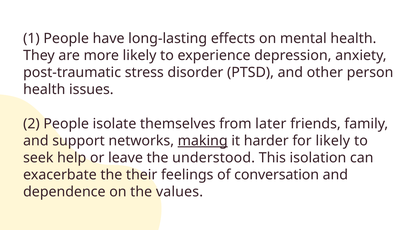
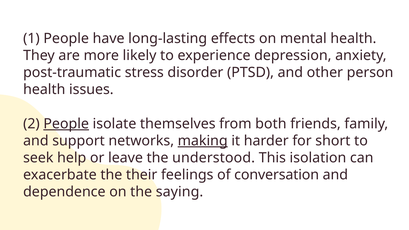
People at (66, 124) underline: none -> present
later: later -> both
for likely: likely -> short
values: values -> saying
